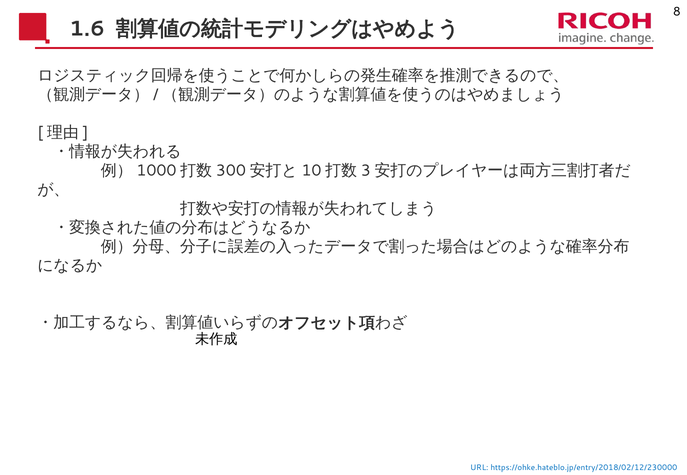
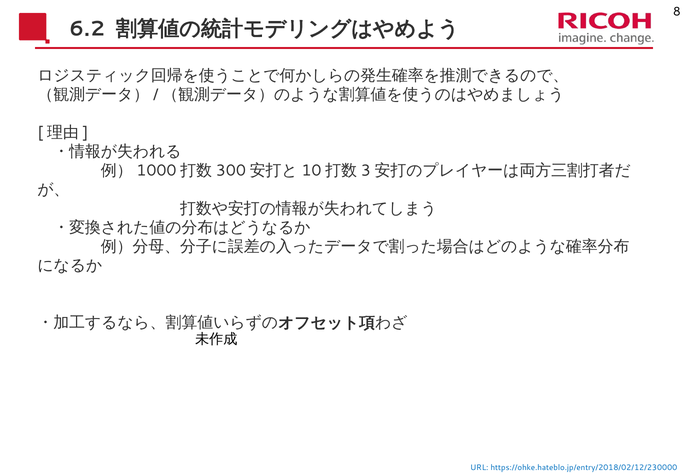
1.6: 1.6 -> 6.2
